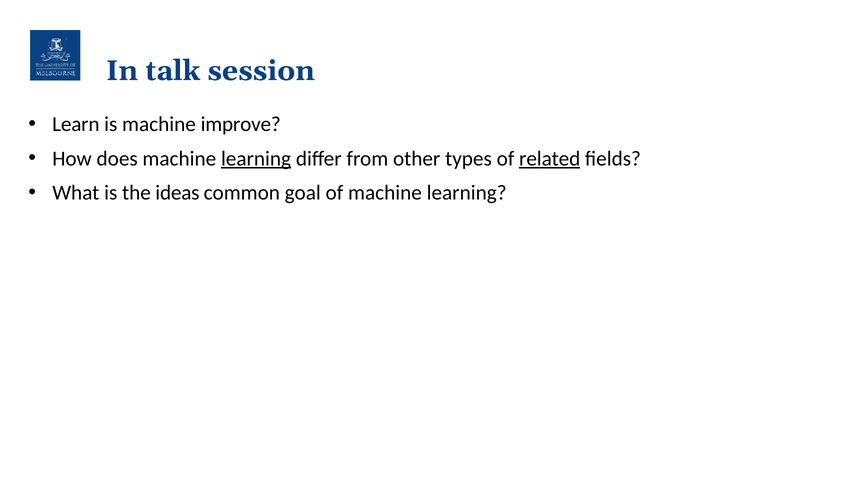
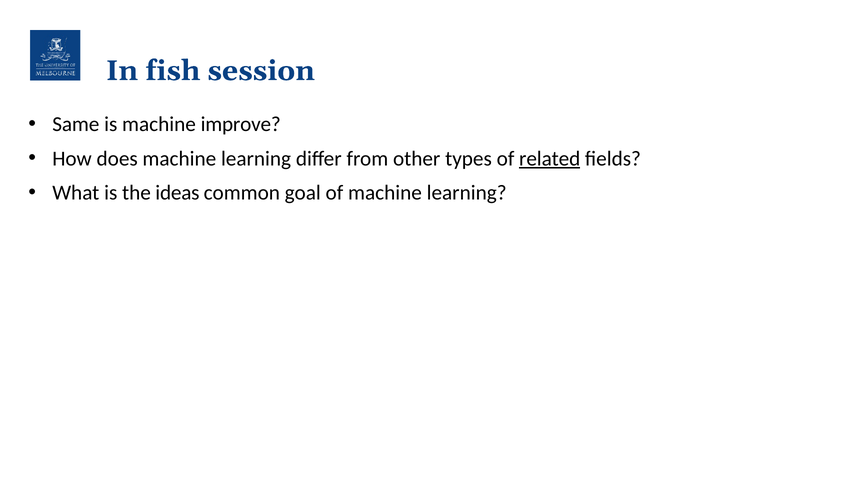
talk: talk -> fish
Learn: Learn -> Same
learning at (256, 158) underline: present -> none
